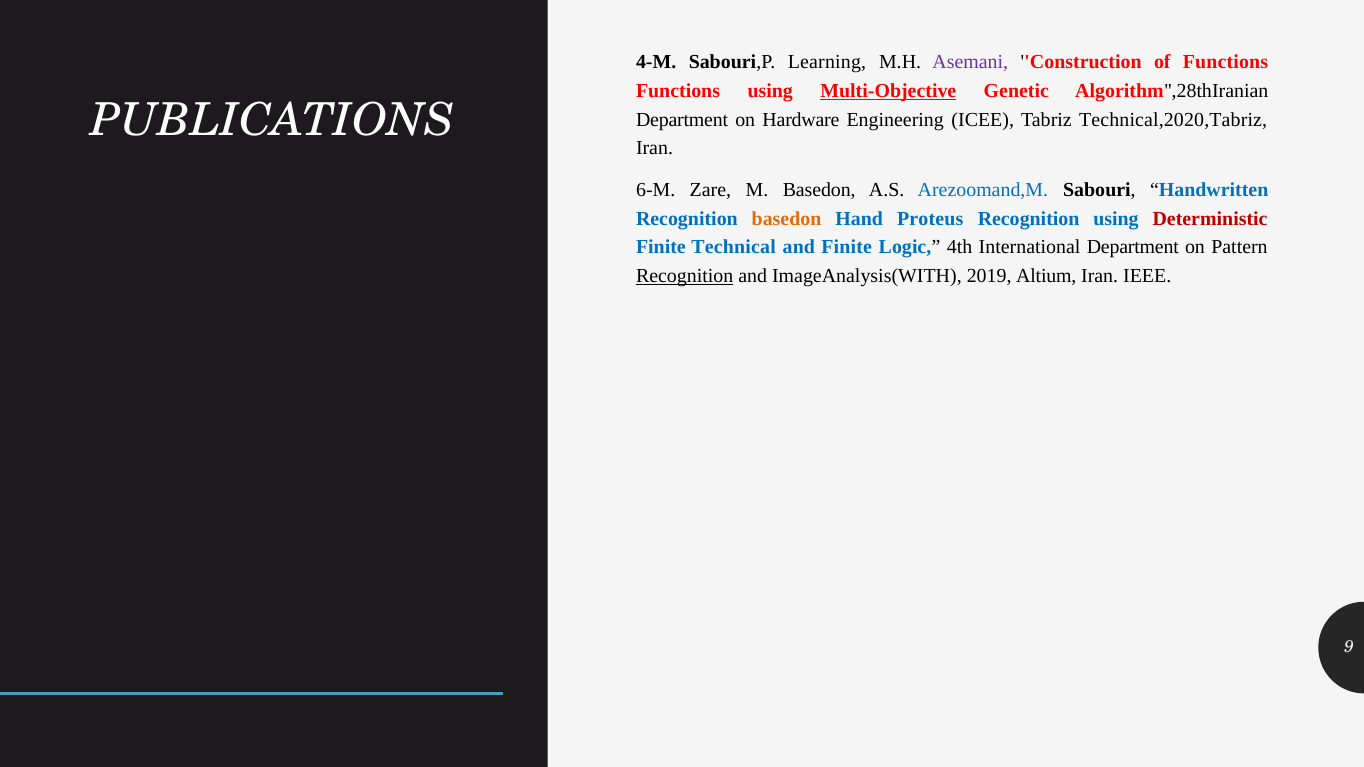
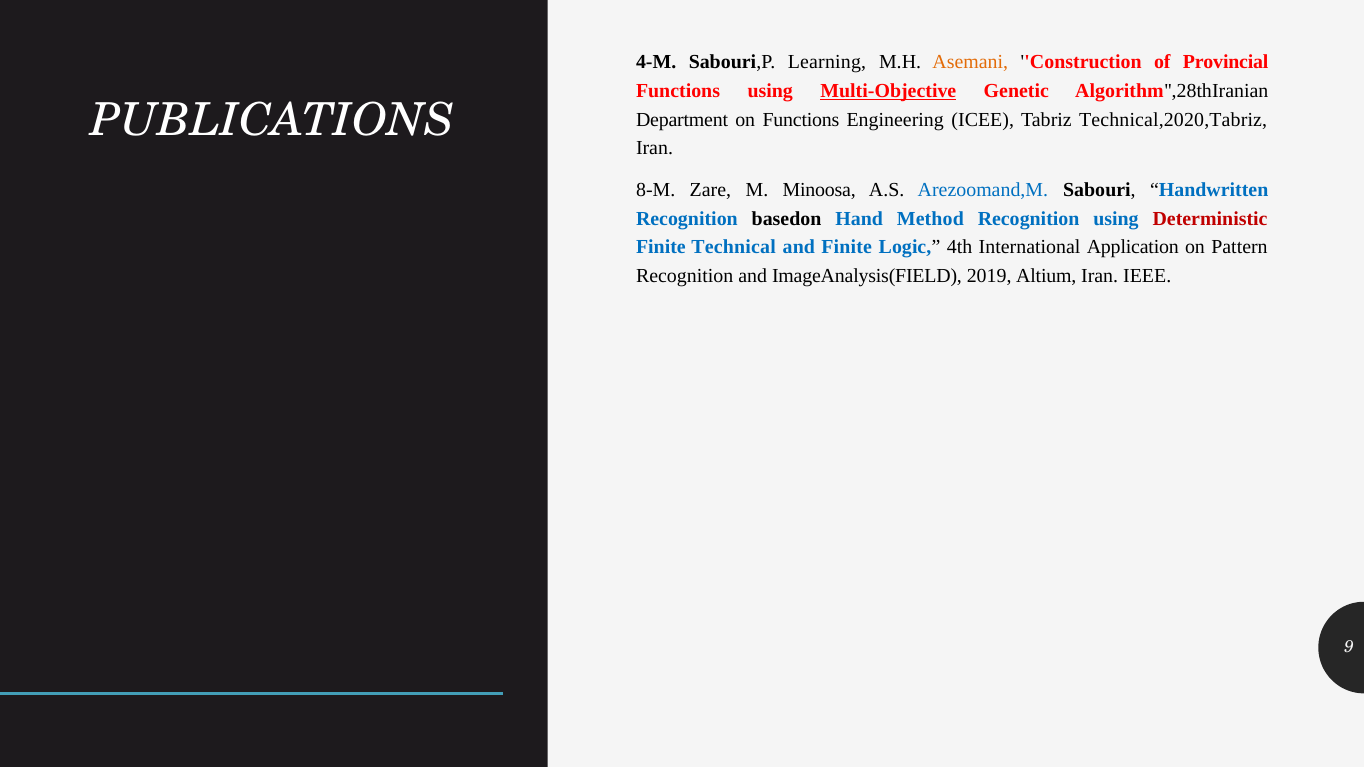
Asemani colour: purple -> orange
of Functions: Functions -> Provincial
on Hardware: Hardware -> Functions
6-M: 6-M -> 8-M
M Basedon: Basedon -> Minoosa
basedon at (787, 219) colour: orange -> black
Proteus: Proteus -> Method
International Department: Department -> Application
Recognition at (685, 276) underline: present -> none
ImageAnalysis(WITH: ImageAnalysis(WITH -> ImageAnalysis(FIELD
